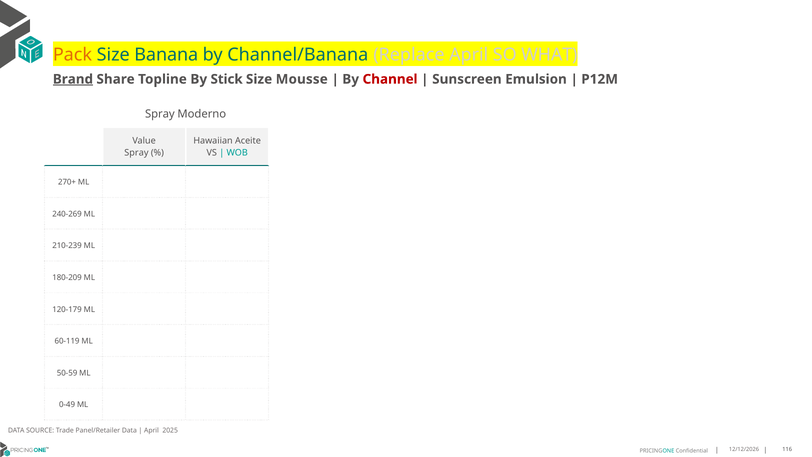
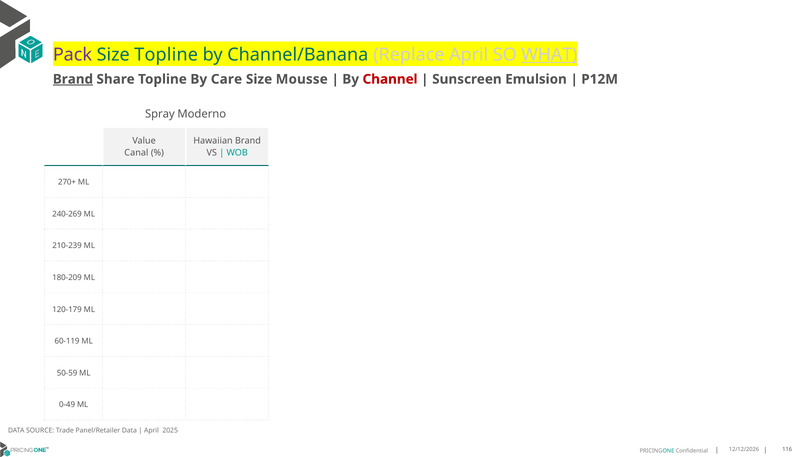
Pack colour: orange -> purple
Size Banana: Banana -> Topline
WHAT underline: none -> present
Stick: Stick -> Care
Hawaiian Aceite: Aceite -> Brand
Spray at (136, 153): Spray -> Canal
